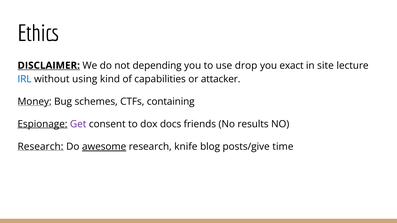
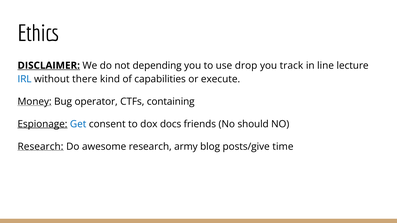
exact: exact -> track
site: site -> line
using: using -> there
attacker: attacker -> execute
schemes: schemes -> operator
Get colour: purple -> blue
results: results -> should
awesome underline: present -> none
knife: knife -> army
